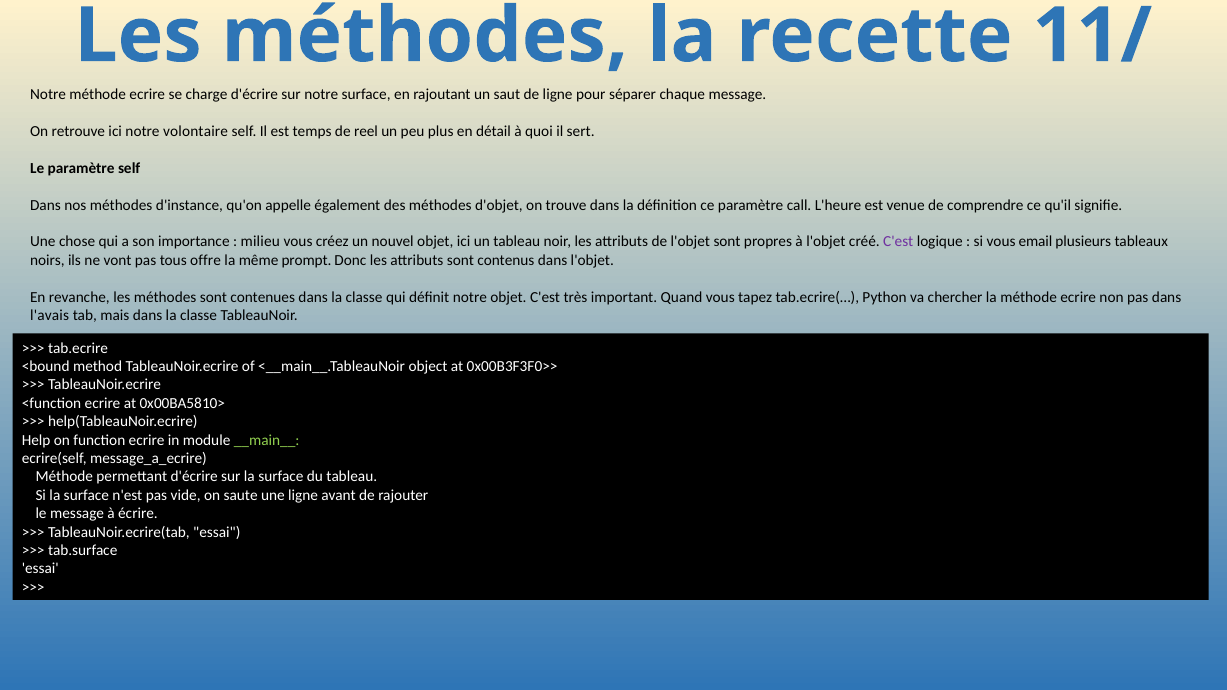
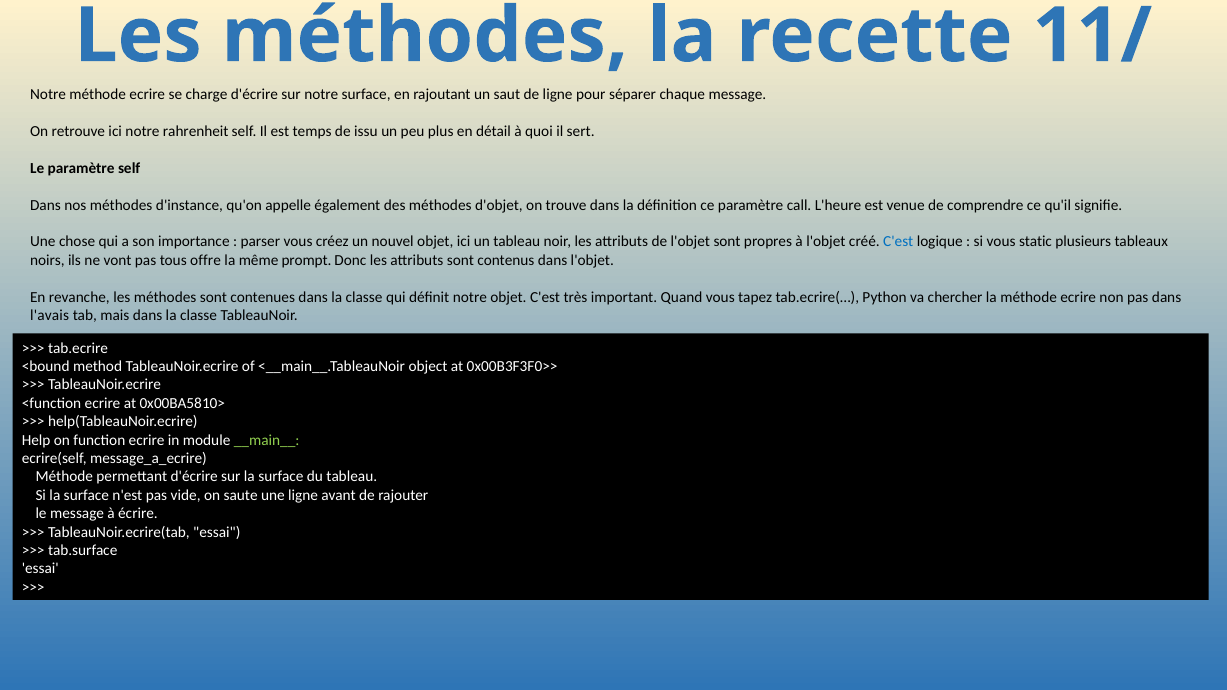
volontaire: volontaire -> rahrenheit
reel: reel -> issu
milieu: milieu -> parser
C'est at (898, 242) colour: purple -> blue
email: email -> static
